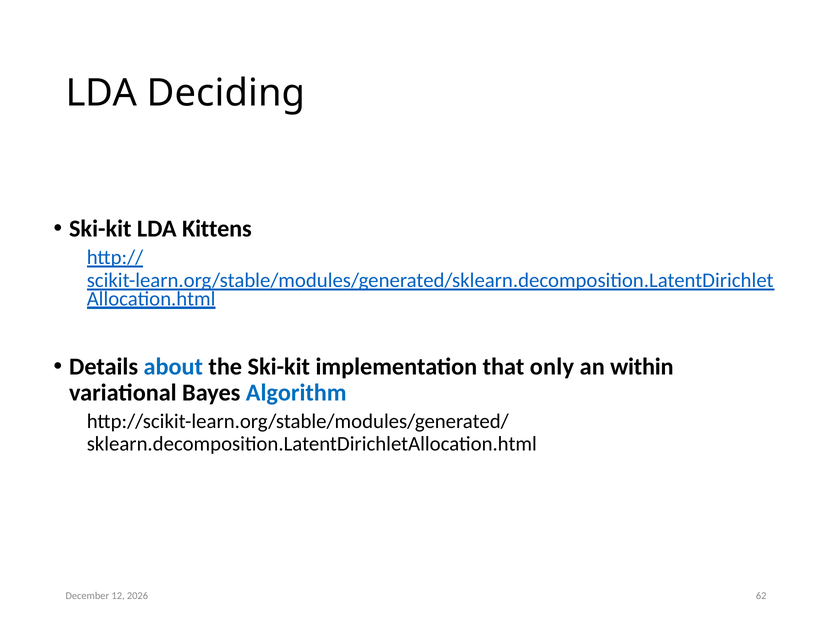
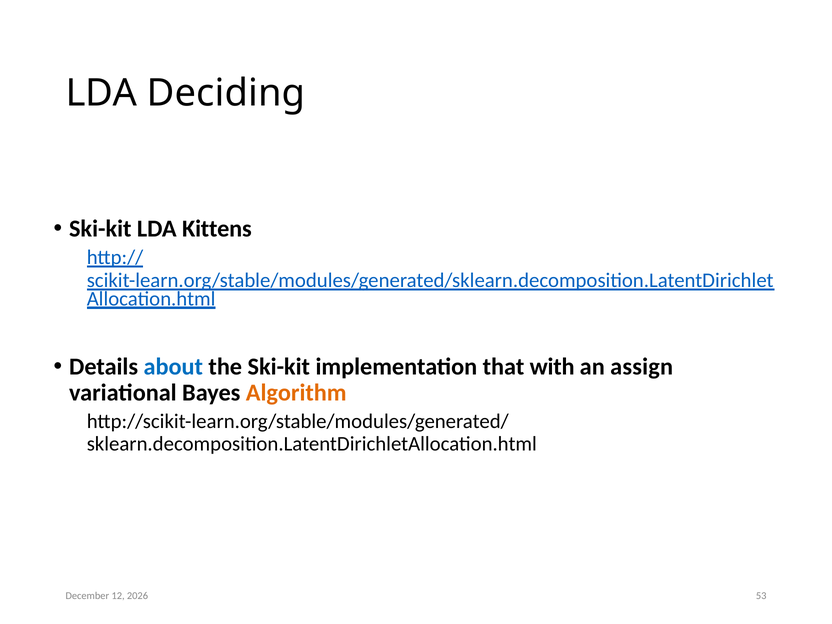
only: only -> with
within: within -> assign
Algorithm colour: blue -> orange
62: 62 -> 53
